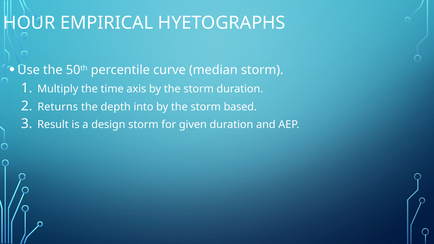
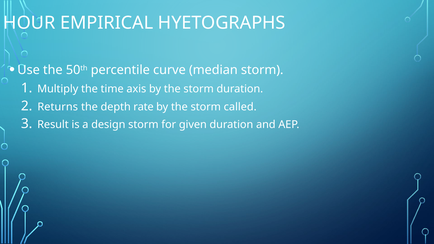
into: into -> rate
based: based -> called
